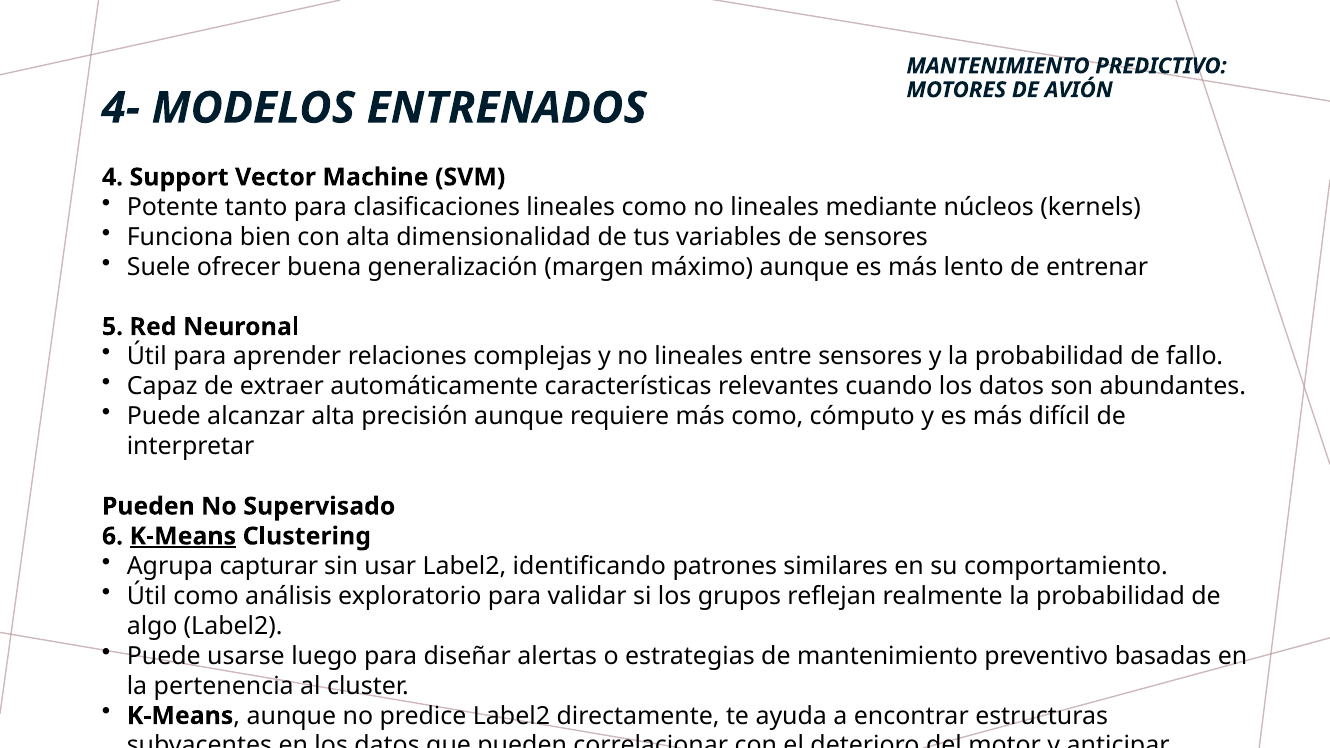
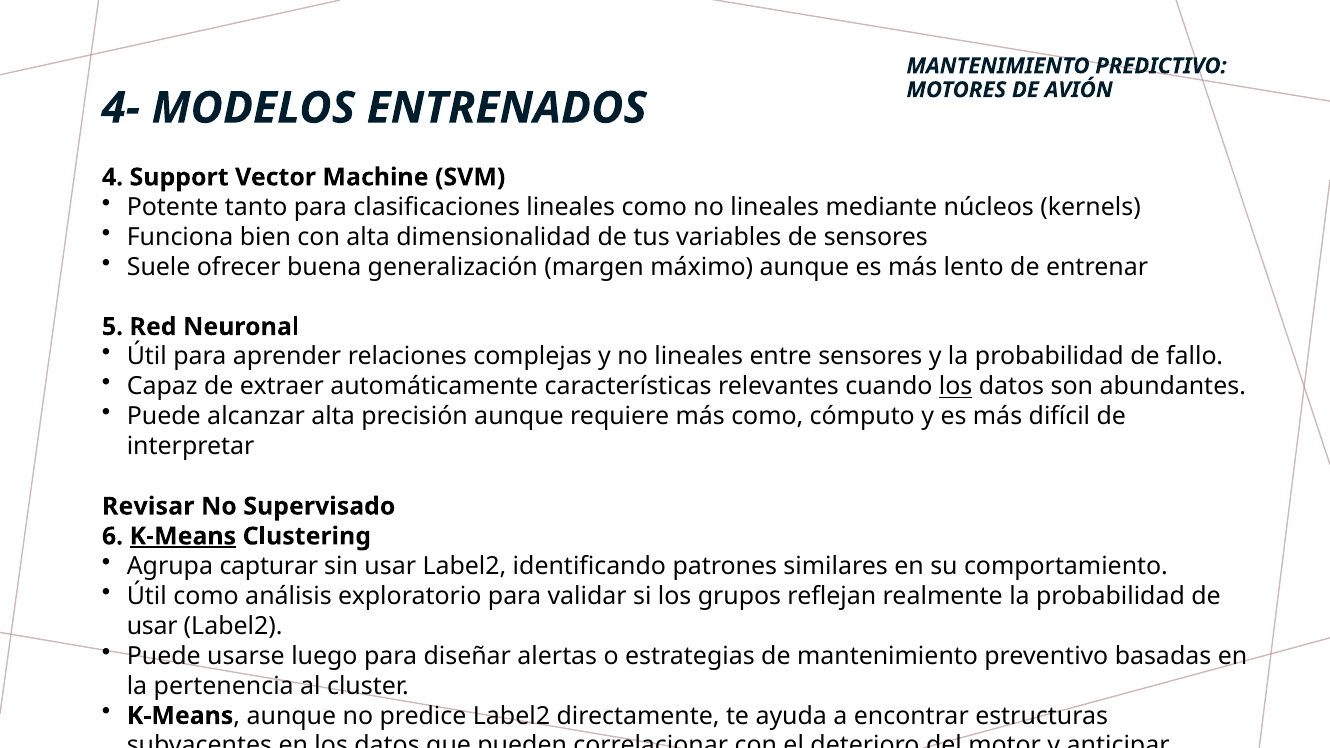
los at (956, 387) underline: none -> present
Pueden at (148, 506): Pueden -> Revisar
algo at (152, 626): algo -> usar
